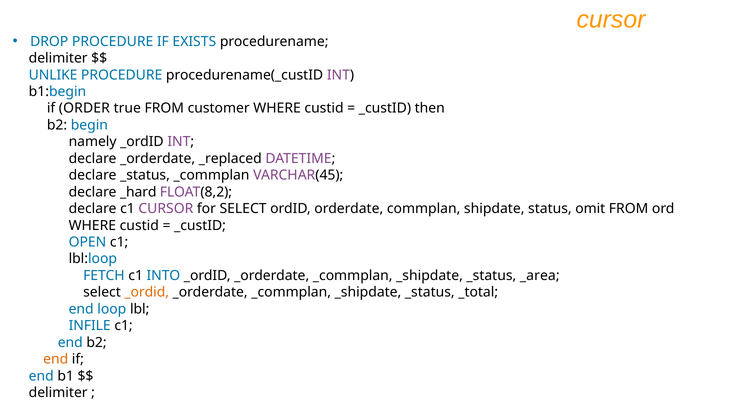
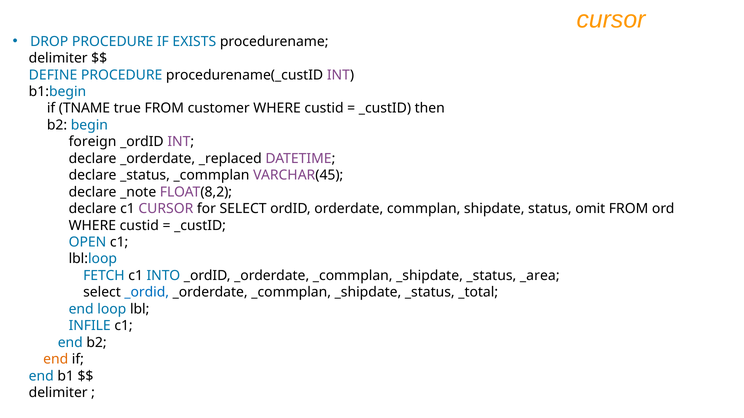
UNLIKE: UNLIKE -> DEFINE
ORDER: ORDER -> TNAME
namely: namely -> foreign
_hard: _hard -> _note
_ordid at (147, 293) colour: orange -> blue
